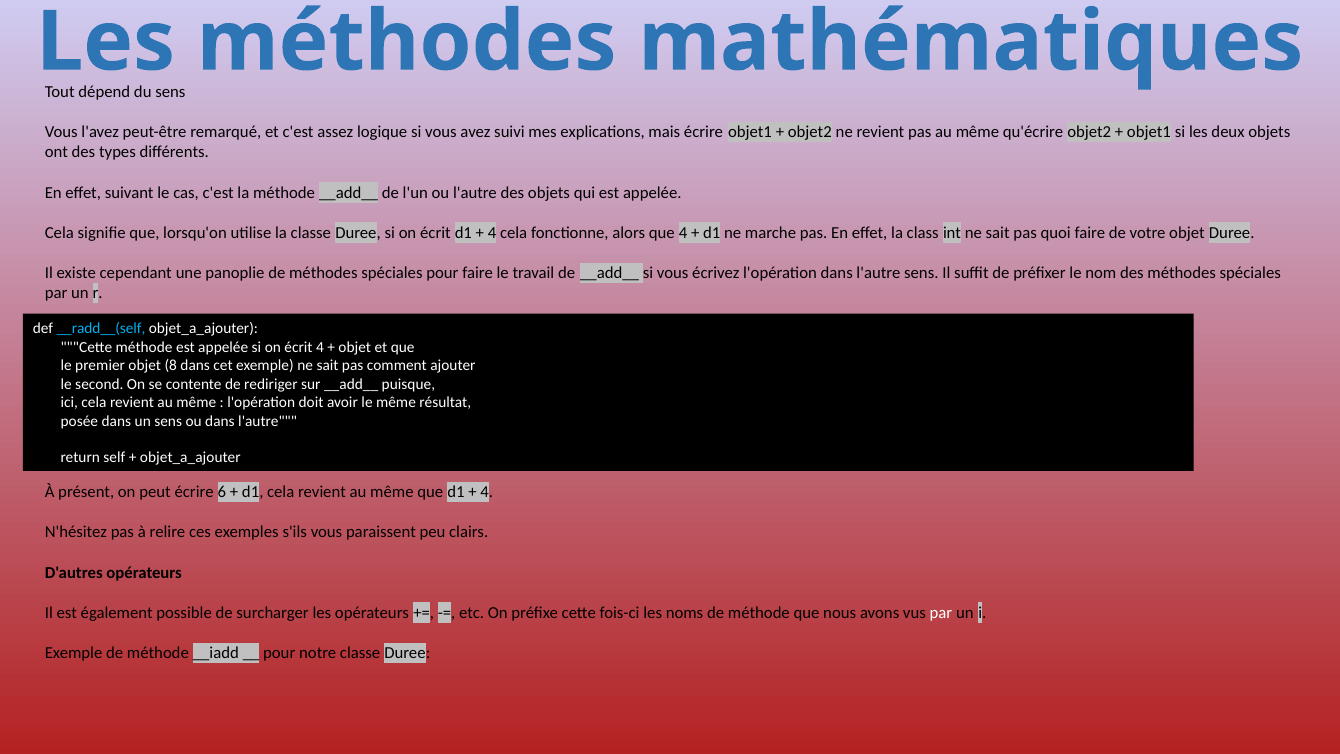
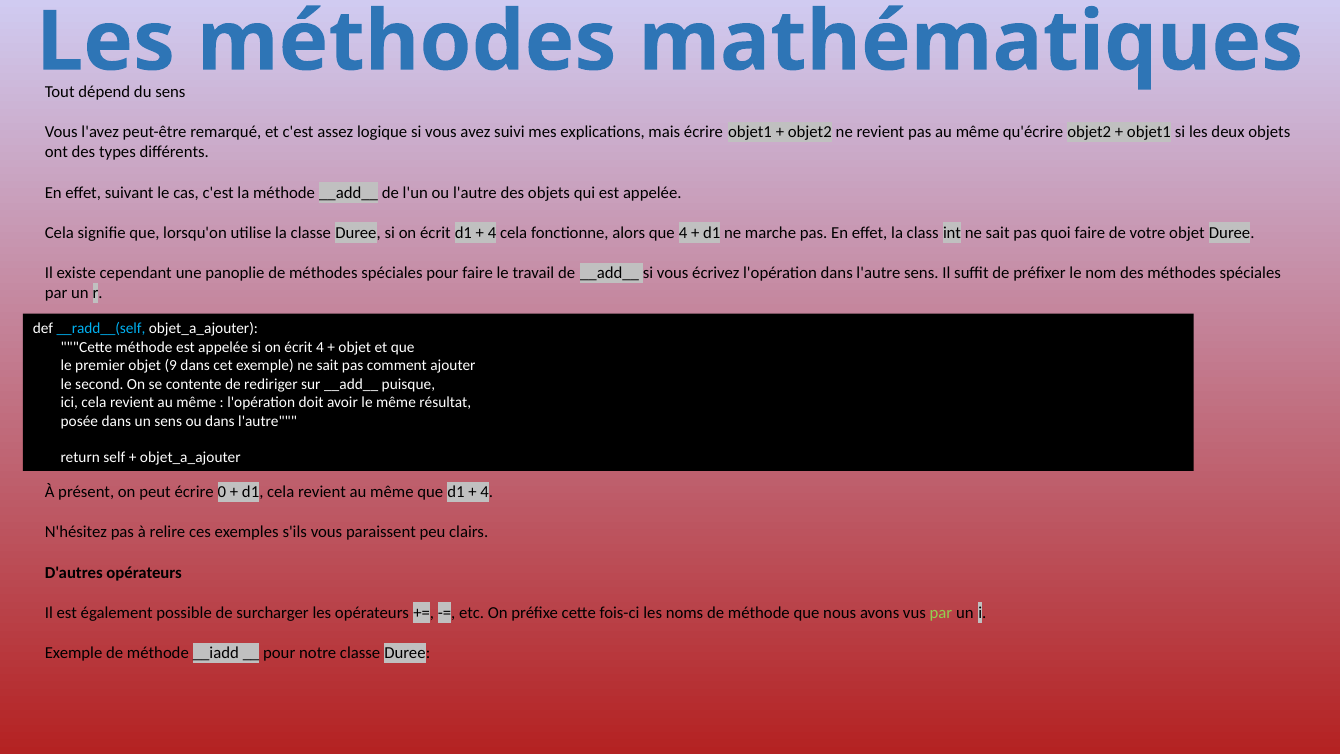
8: 8 -> 9
6: 6 -> 0
par at (941, 613) colour: white -> light green
